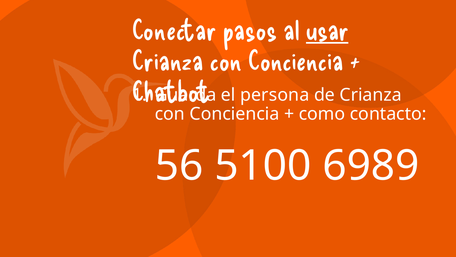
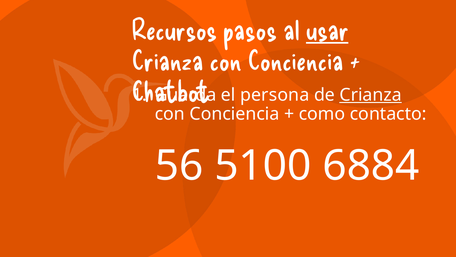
Conectar: Conectar -> Recursos
Crianza at (371, 95) underline: none -> present
6989: 6989 -> 6884
